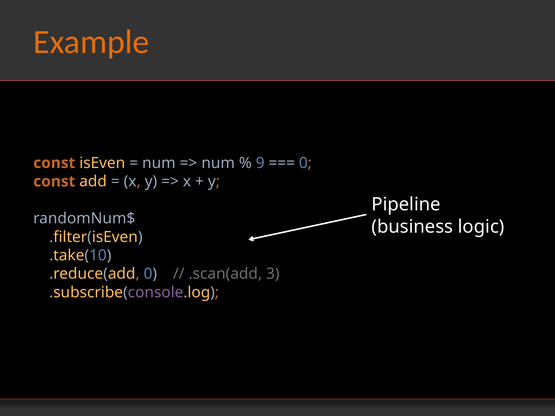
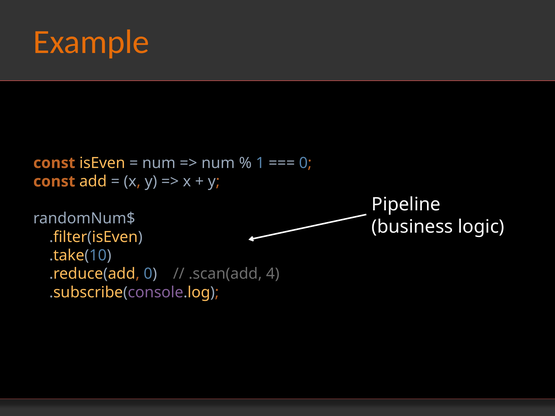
9: 9 -> 1
3: 3 -> 4
